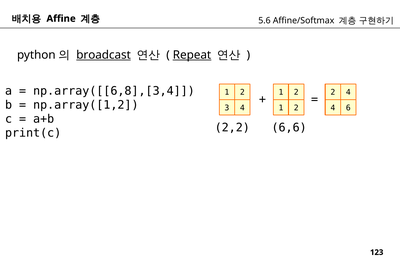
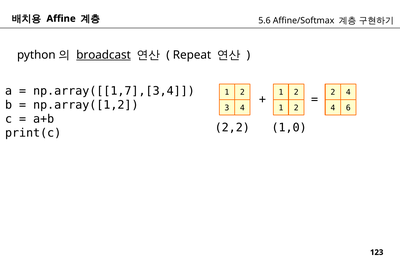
Repeat underline: present -> none
np.array([[6,8],[3,4: np.array([[6,8],[3,4 -> np.array([[1,7],[3,4
6,6: 6,6 -> 1,0
